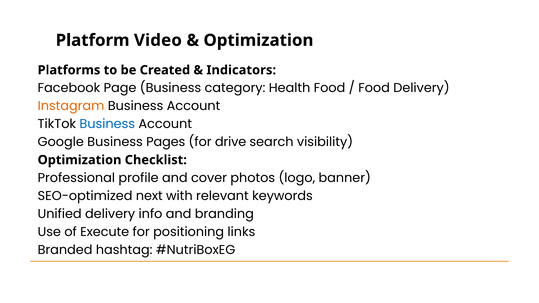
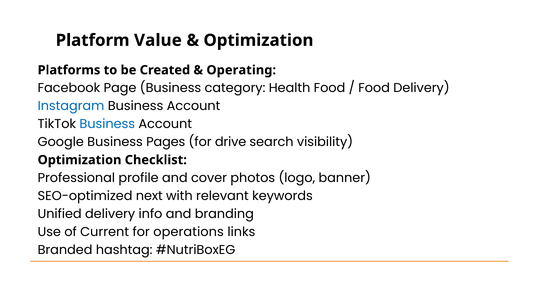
Video: Video -> Value
Indicators: Indicators -> Operating
Instagram colour: orange -> blue
Execute: Execute -> Current
positioning: positioning -> operations
